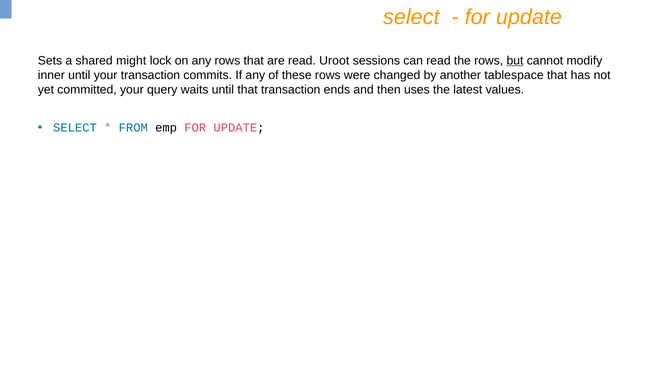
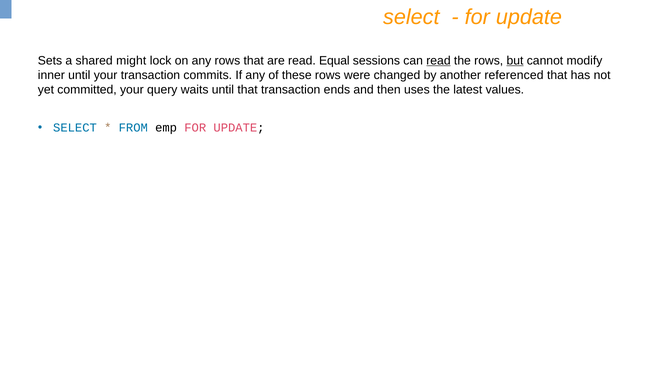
Uroot: Uroot -> Equal
read at (438, 61) underline: none -> present
tablespace: tablespace -> referenced
